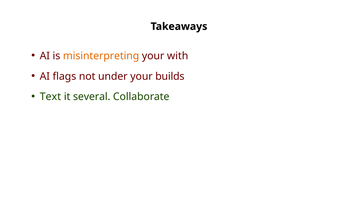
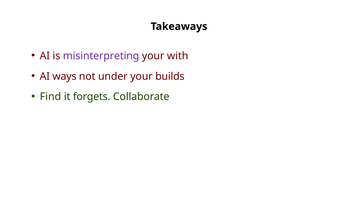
misinterpreting colour: orange -> purple
flags: flags -> ways
Text: Text -> Find
several: several -> forgets
